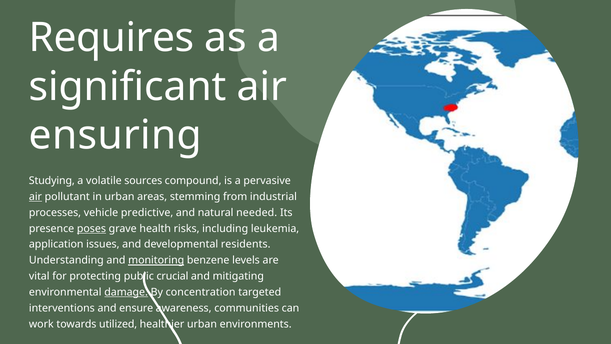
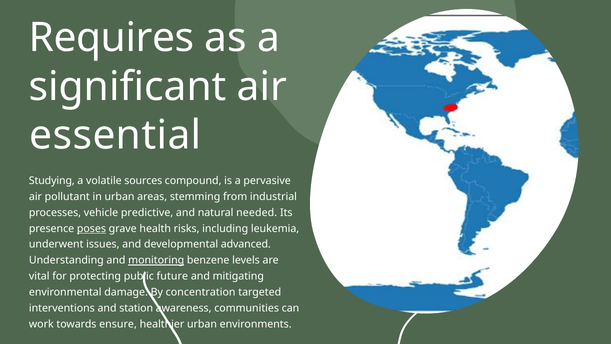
ensuring: ensuring -> essential
air at (35, 196) underline: present -> none
application: application -> underwent
residents: residents -> advanced
crucial: crucial -> future
damage underline: present -> none
ensure: ensure -> station
utilized: utilized -> ensure
